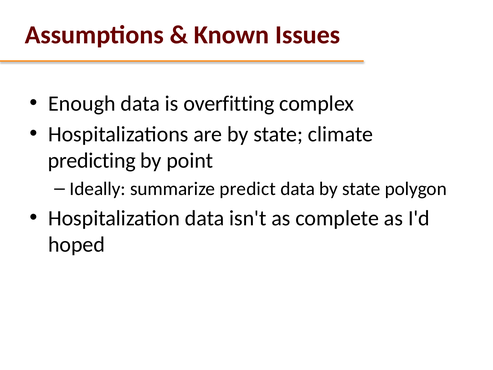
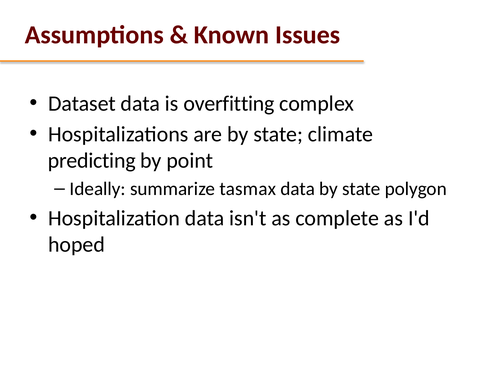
Enough: Enough -> Dataset
predict: predict -> tasmax
